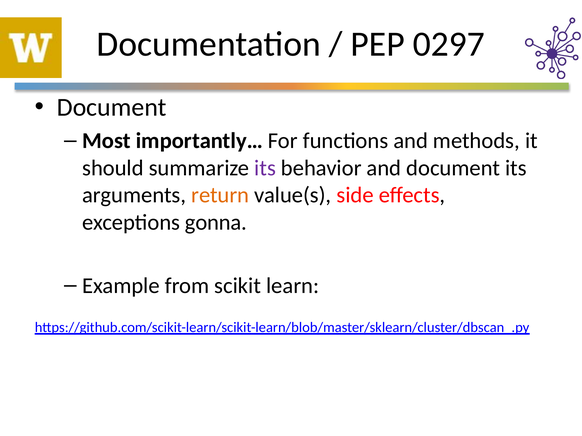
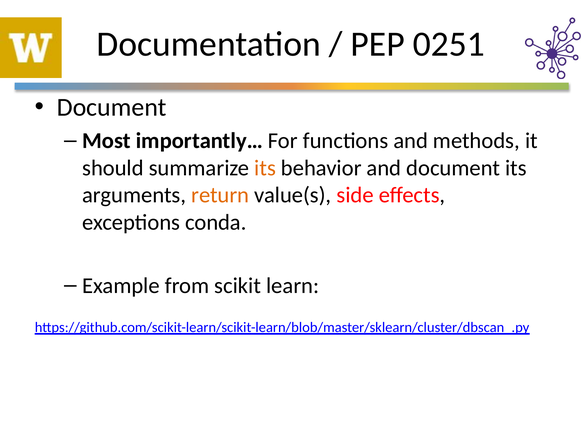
0297: 0297 -> 0251
its at (265, 168) colour: purple -> orange
gonna: gonna -> conda
